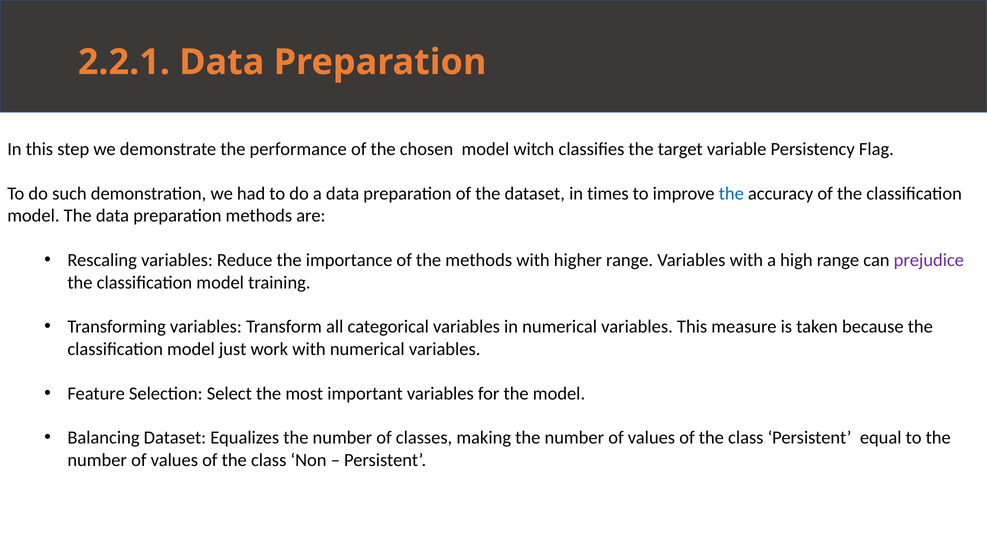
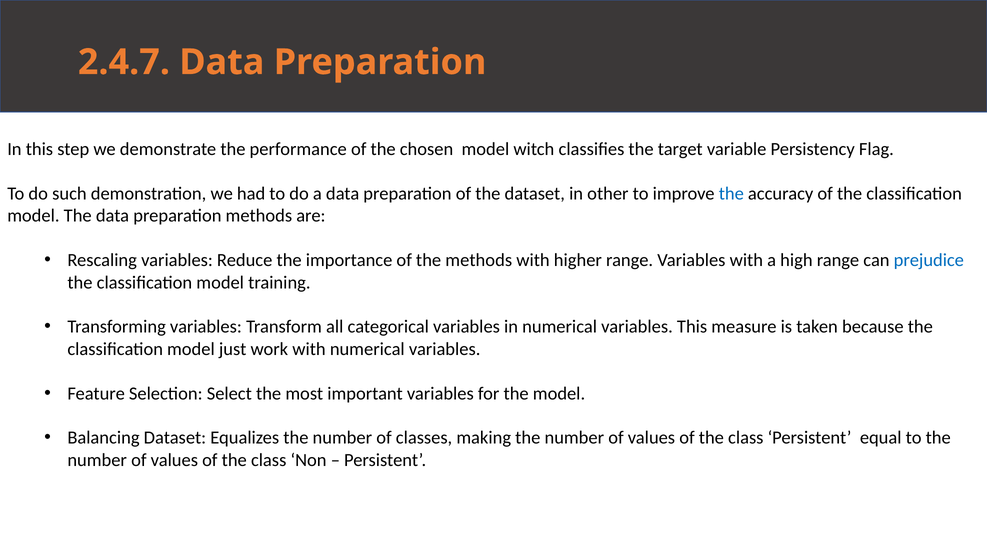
2.2.1: 2.2.1 -> 2.4.7
times: times -> other
prejudice colour: purple -> blue
